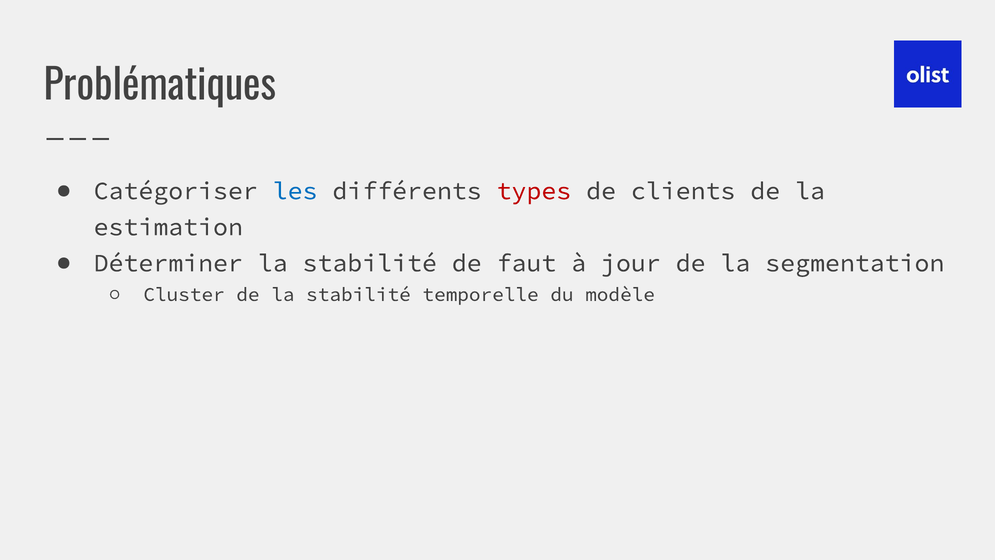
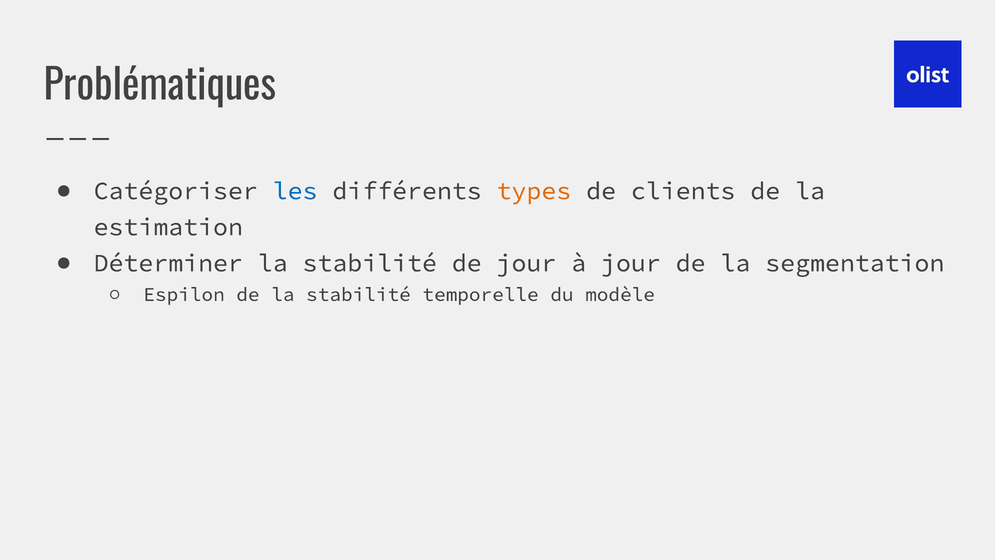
types colour: red -> orange
de faut: faut -> jour
Cluster: Cluster -> Espilon
